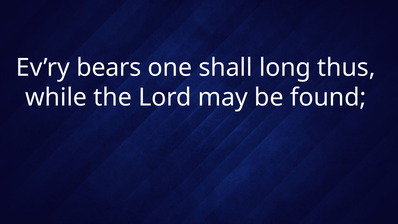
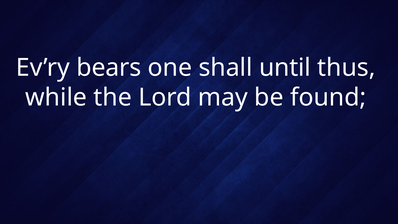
long: long -> until
